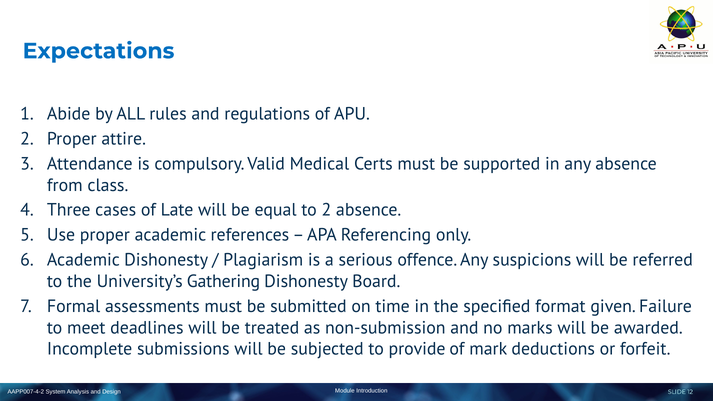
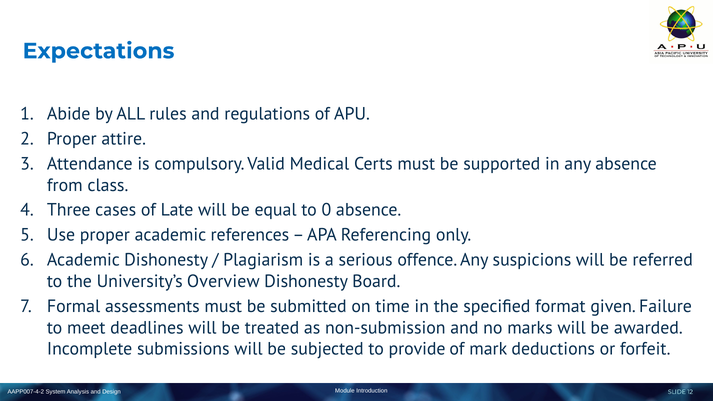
to 2: 2 -> 0
Gathering: Gathering -> Overview
